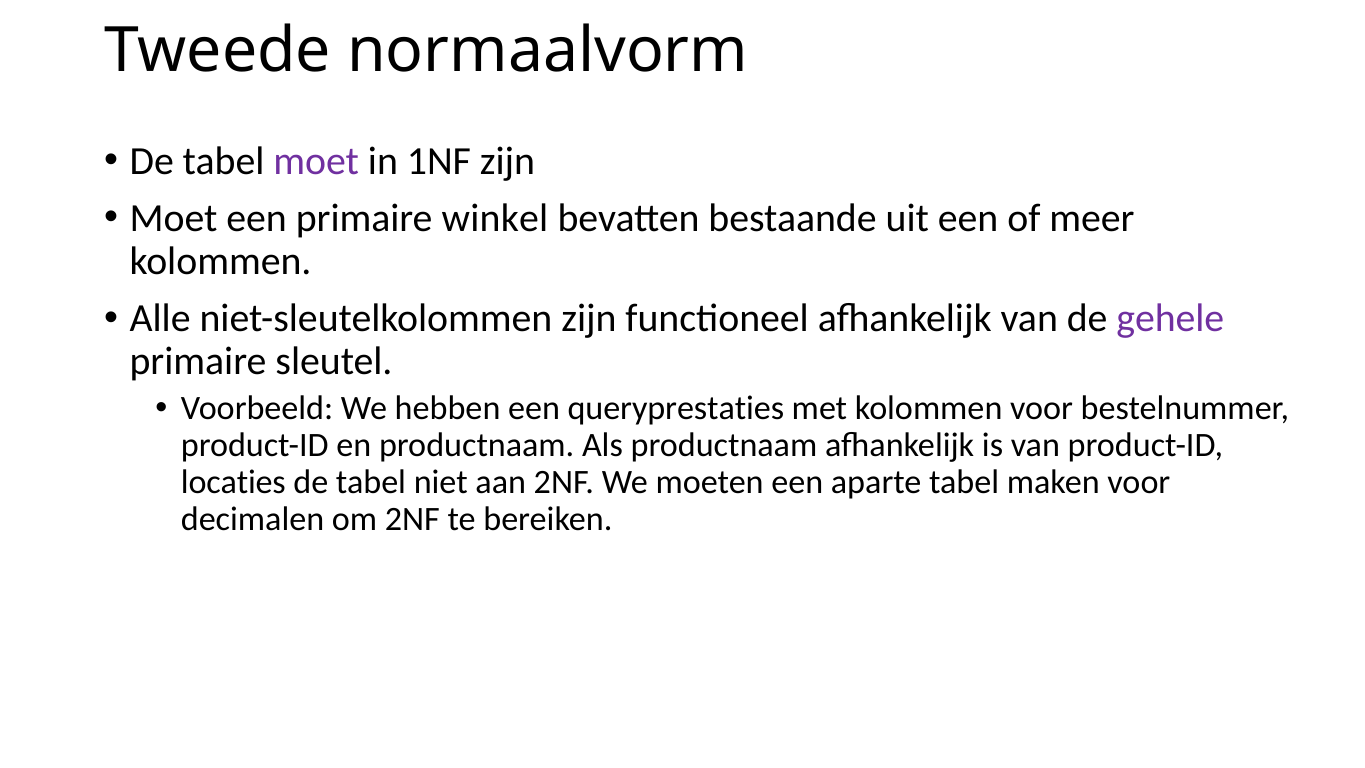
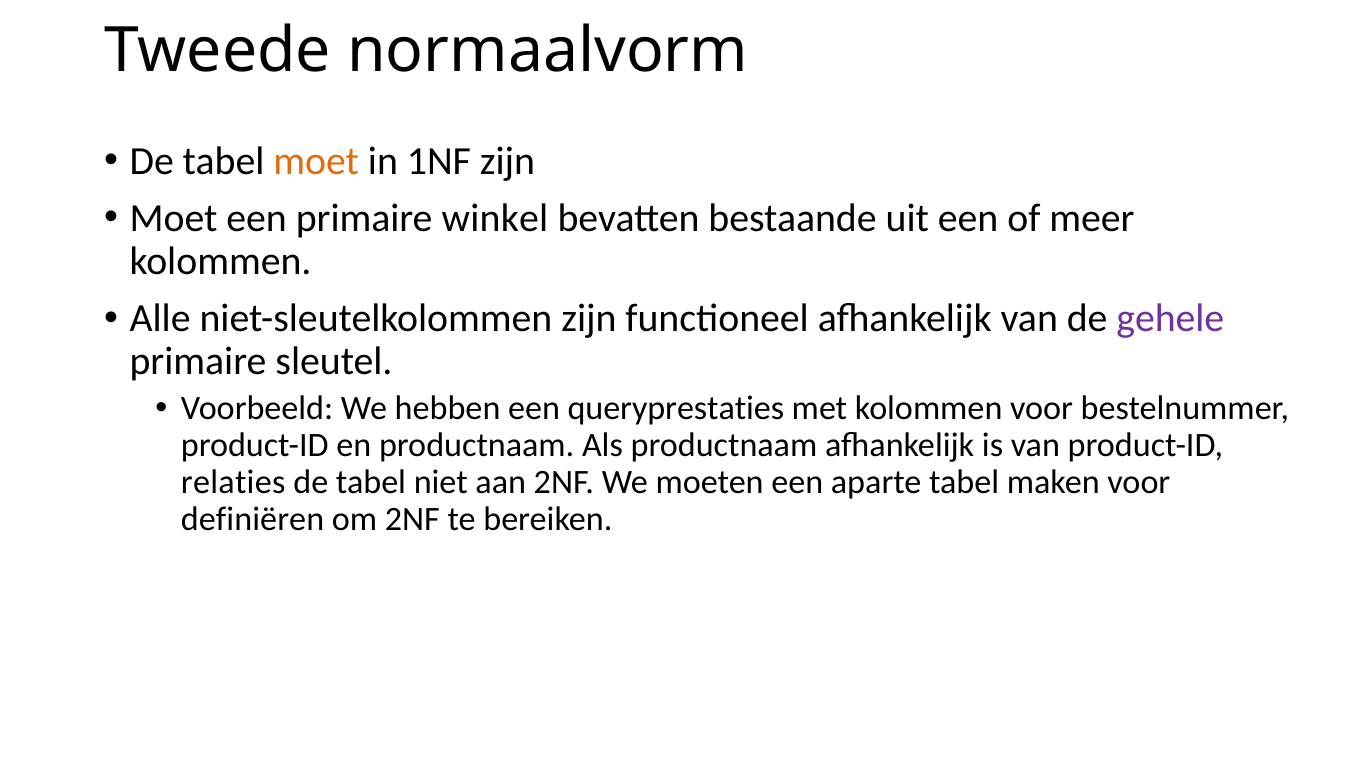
moet at (316, 161) colour: purple -> orange
locaties: locaties -> relaties
decimalen: decimalen -> definiëren
